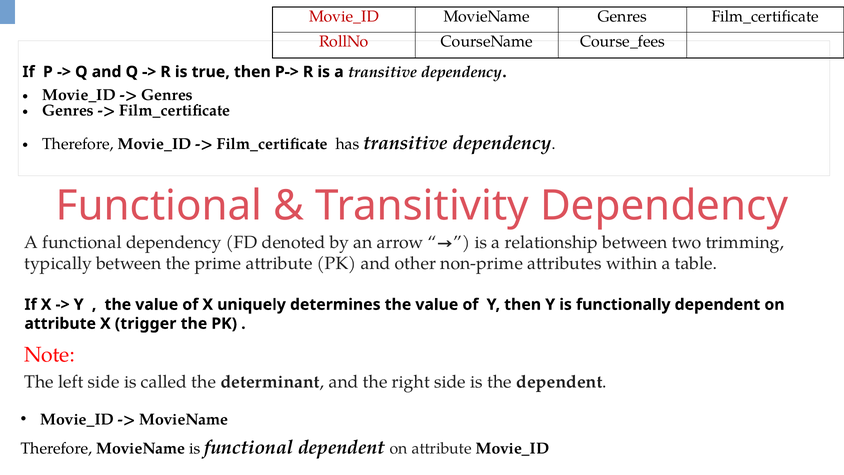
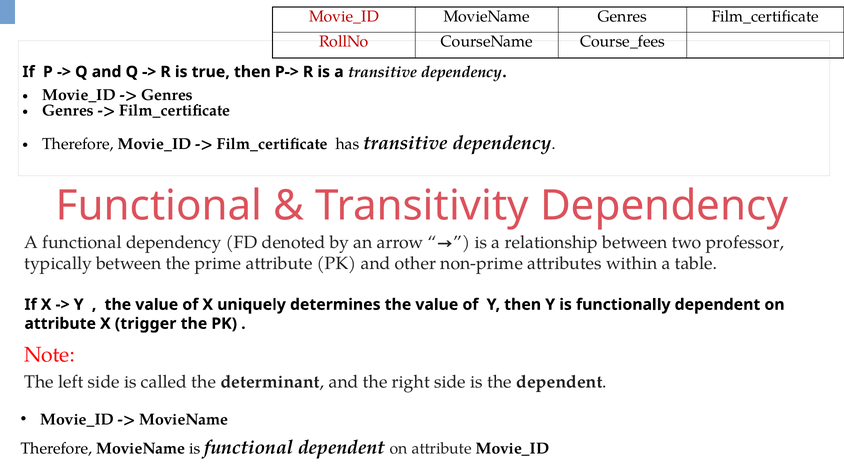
trimming: trimming -> professor
